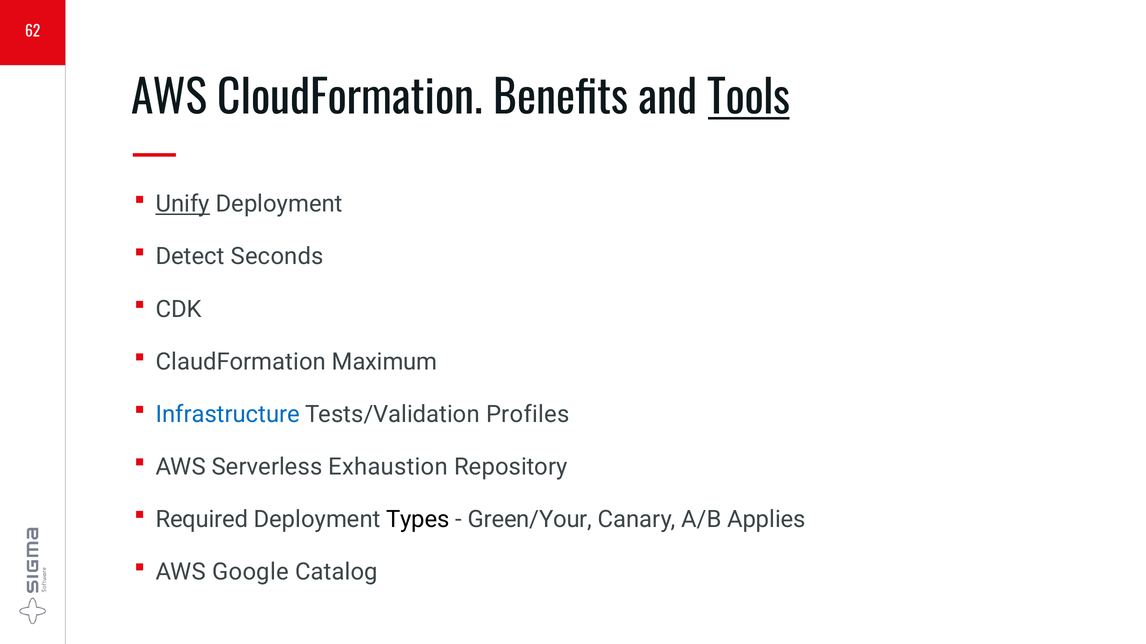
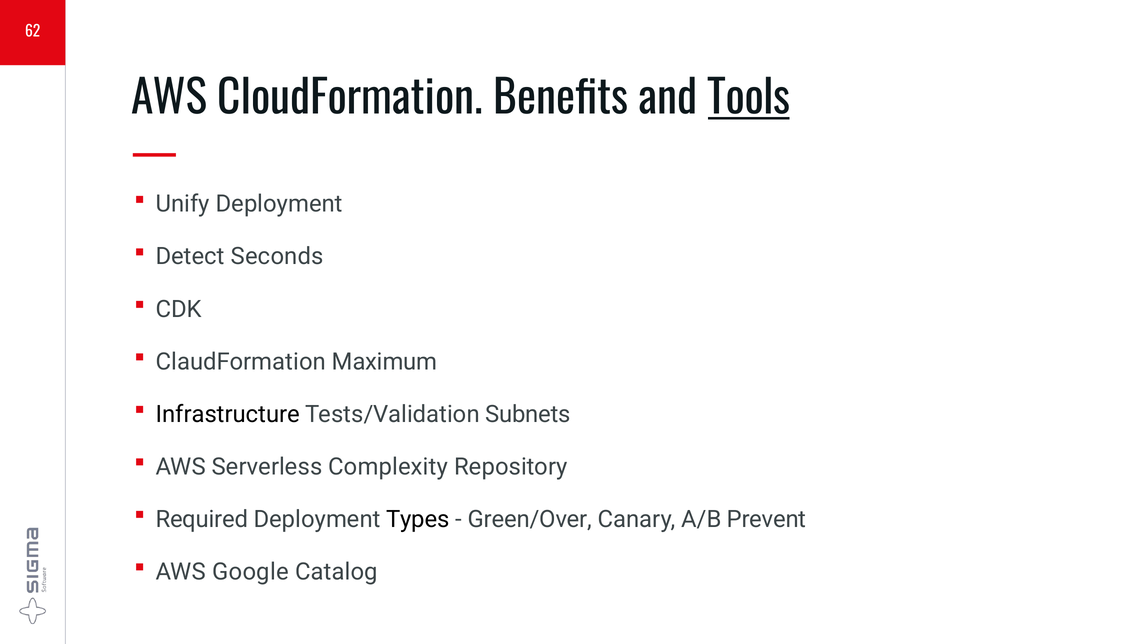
Unify underline: present -> none
Infrastructure colour: blue -> black
Profiles: Profiles -> Subnets
Exhaustion: Exhaustion -> Complexity
Green/Your: Green/Your -> Green/Over
Applies: Applies -> Prevent
